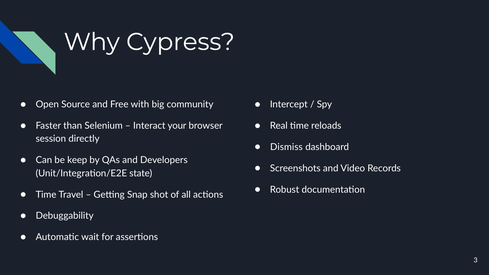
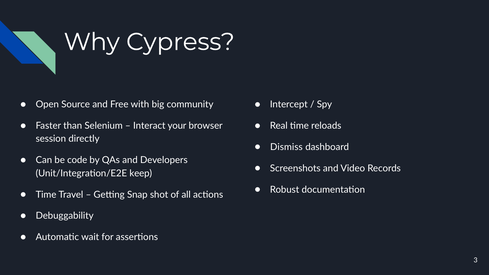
keep: keep -> code
state: state -> keep
